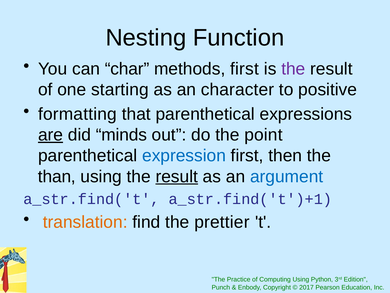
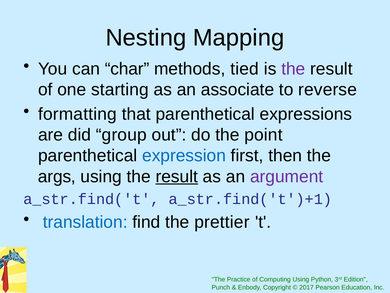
Function: Function -> Mapping
methods first: first -> tied
character: character -> associate
positive: positive -> reverse
are underline: present -> none
minds: minds -> group
than: than -> args
argument colour: blue -> purple
translation colour: orange -> blue
